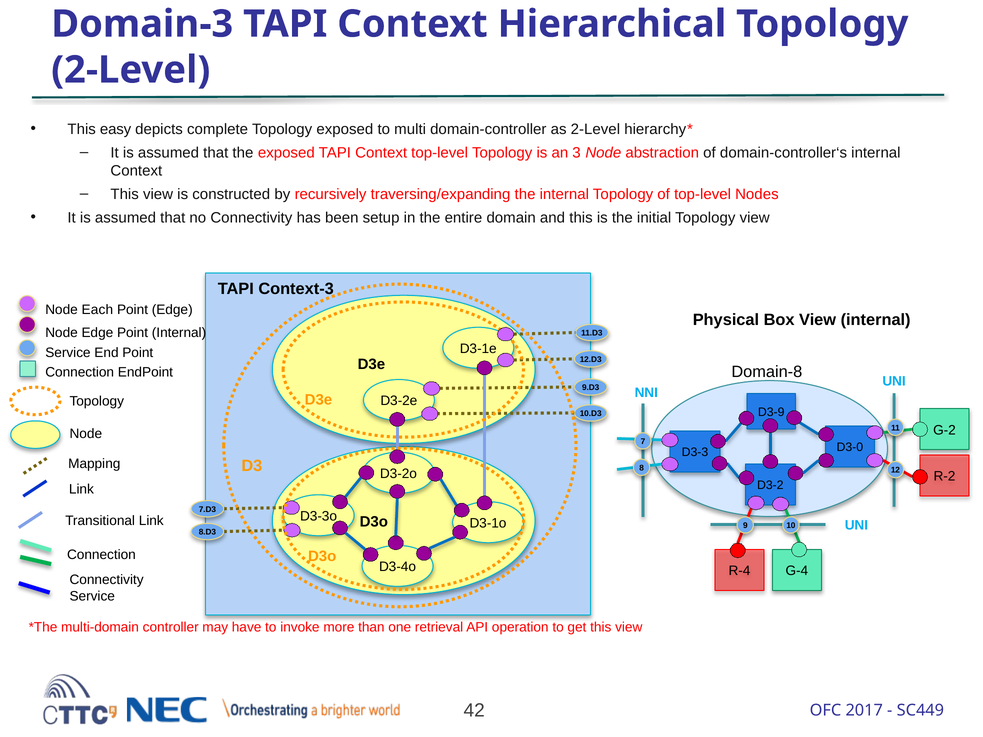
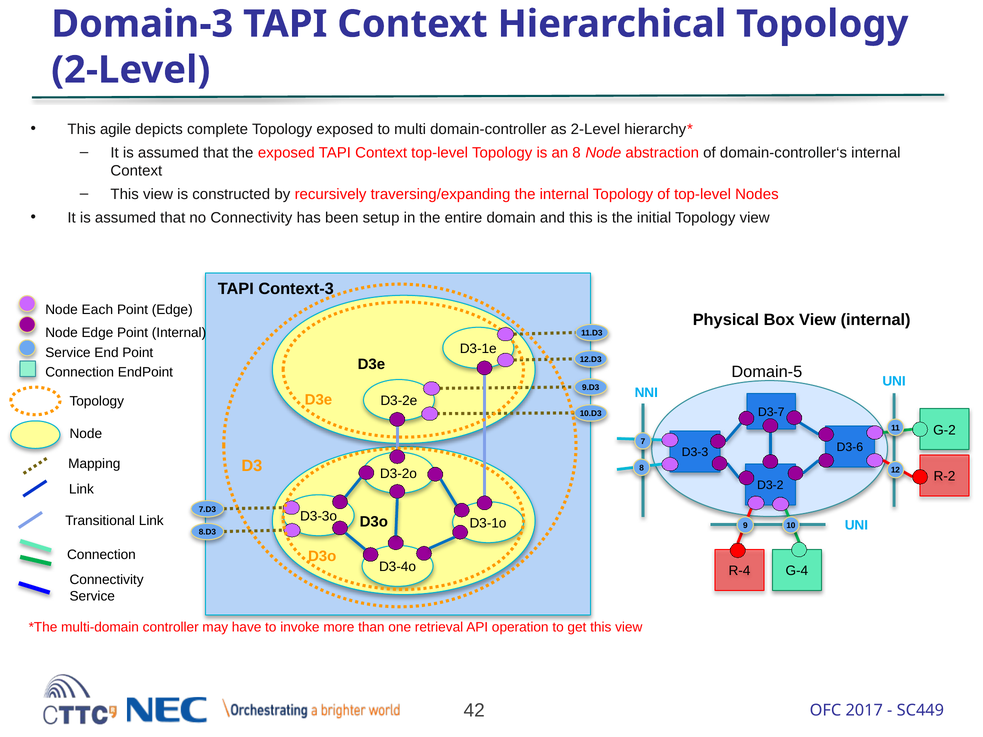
easy: easy -> agile
an 3: 3 -> 8
Domain-8: Domain-8 -> Domain-5
D3-9: D3-9 -> D3-7
D3-0: D3-0 -> D3-6
